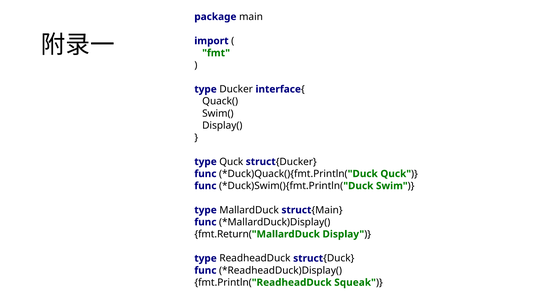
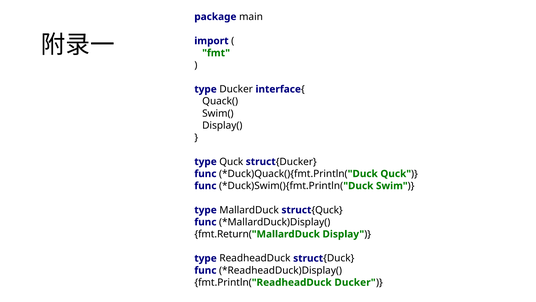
Main at (327, 210): Main -> Quck
ReadheadDuck Squeak: Squeak -> Ducker
